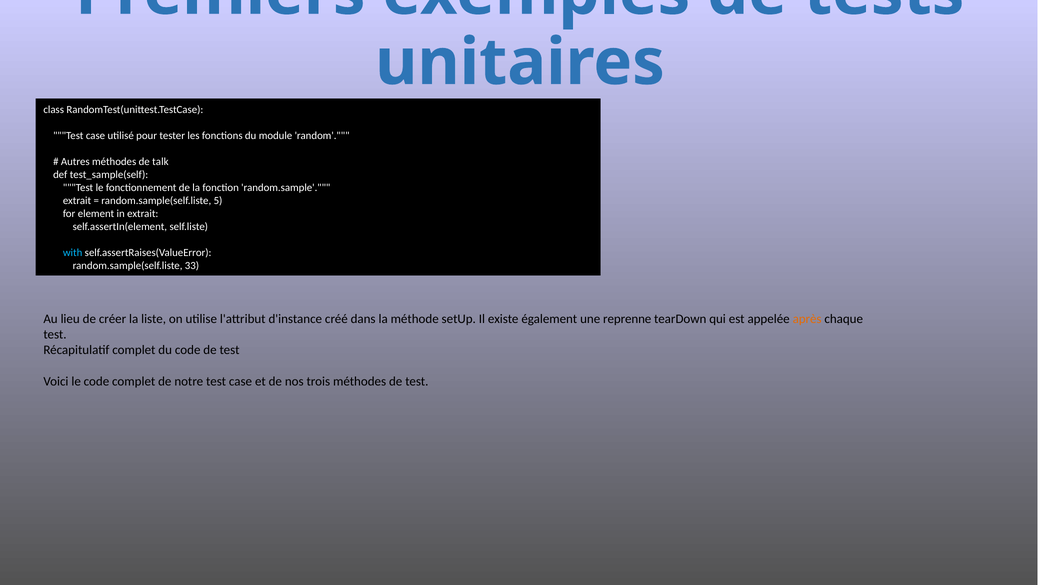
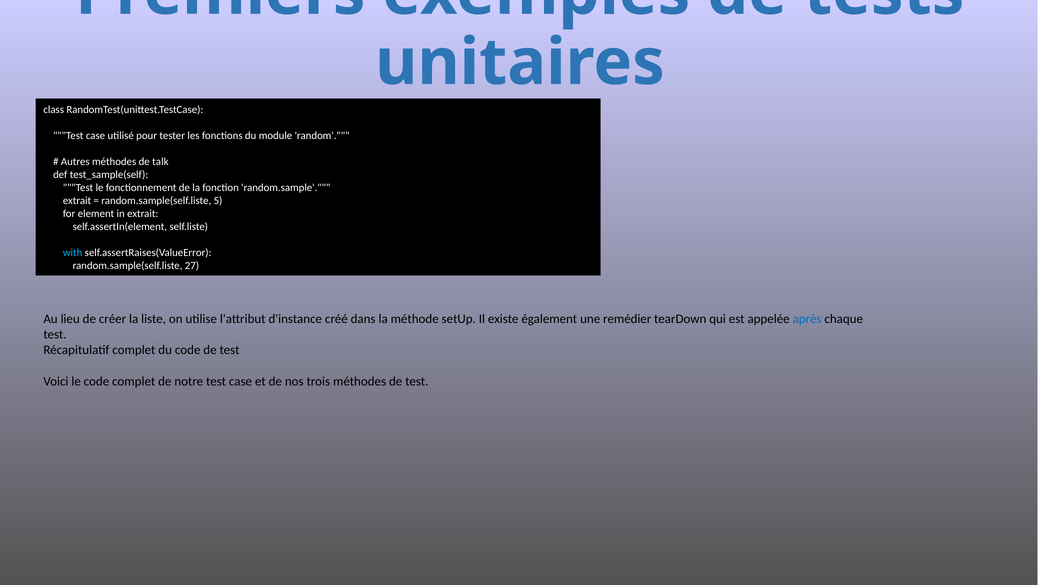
33: 33 -> 27
reprenne: reprenne -> remédier
après colour: orange -> blue
